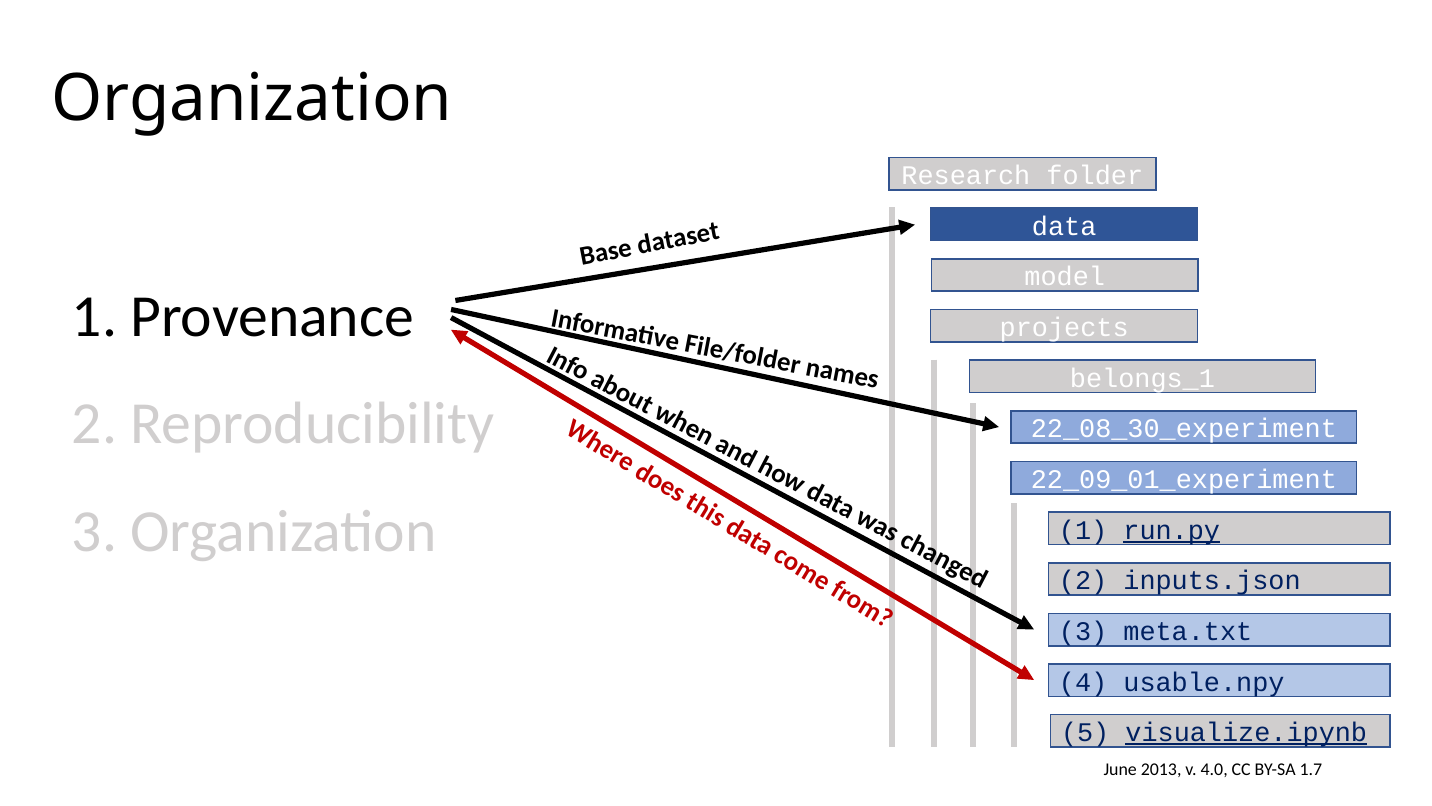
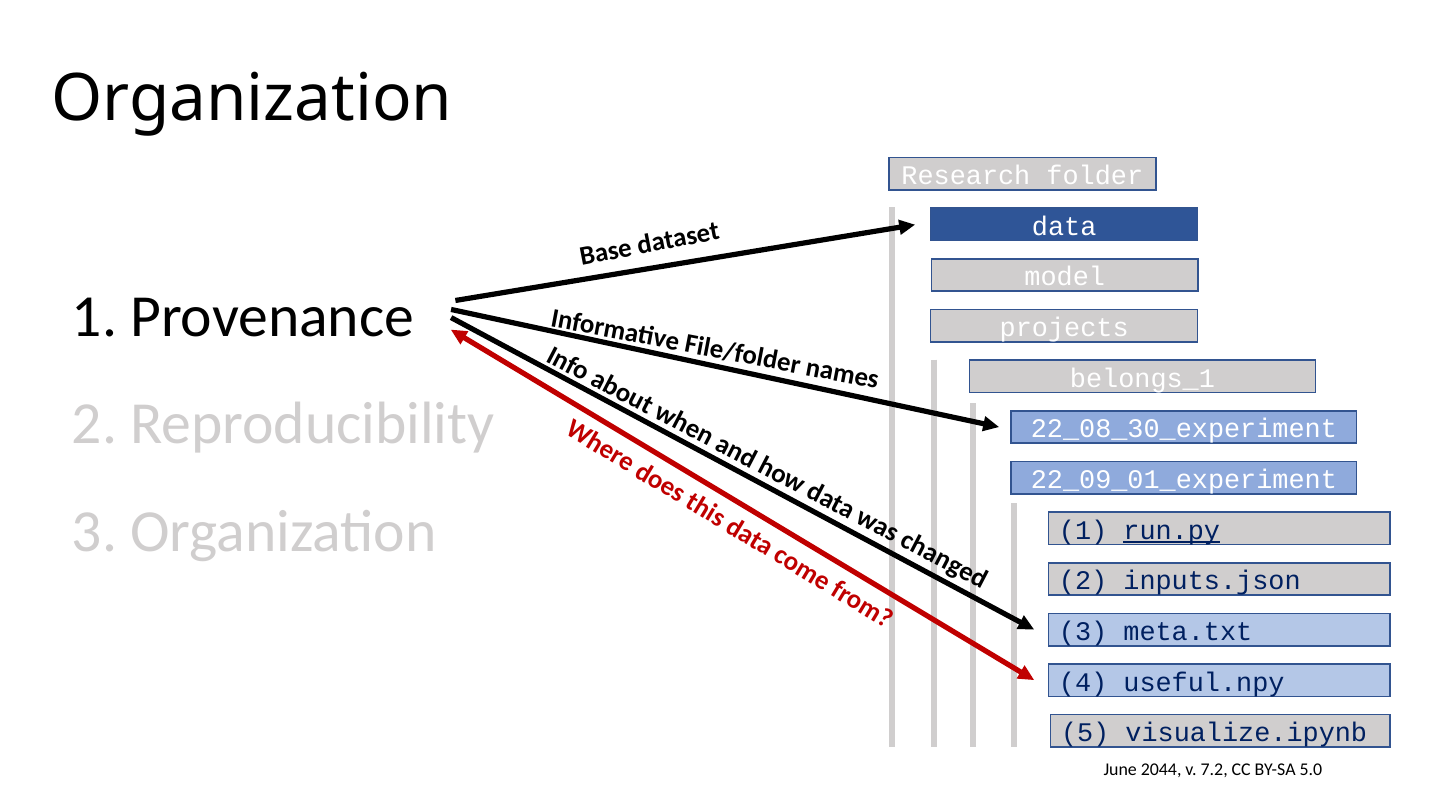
usable.npy: usable.npy -> useful.npy
visualize.ipynb underline: present -> none
2013: 2013 -> 2044
4.0: 4.0 -> 7.2
1.7: 1.7 -> 5.0
